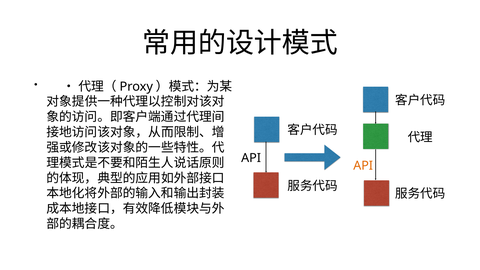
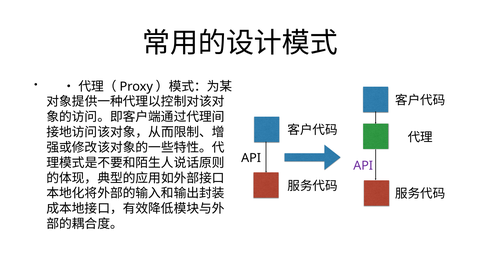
API at (363, 166) colour: orange -> purple
